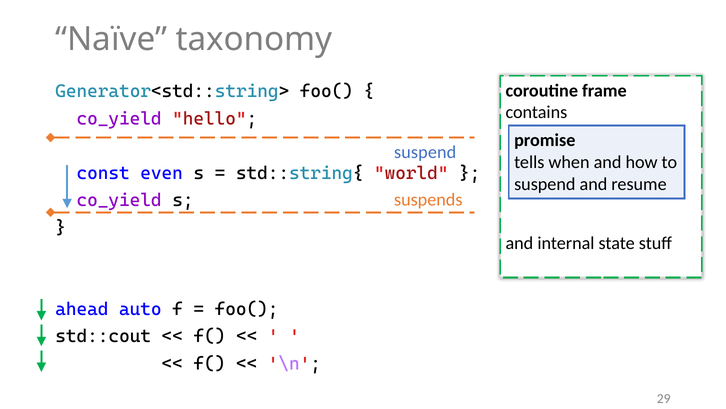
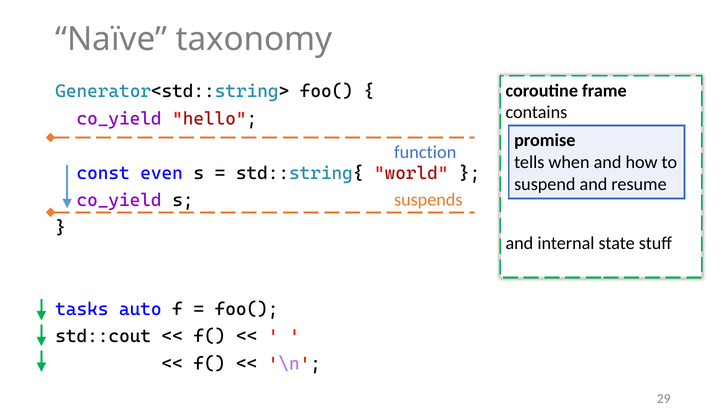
suspend at (425, 152): suspend -> function
ahead: ahead -> tasks
